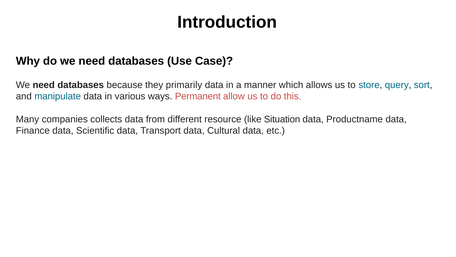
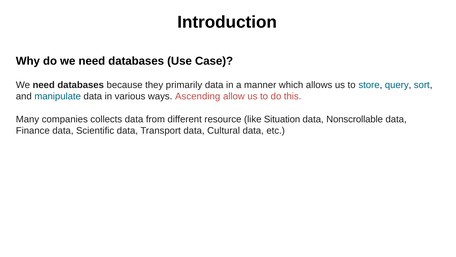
Permanent: Permanent -> Ascending
Productname: Productname -> Nonscrollable
